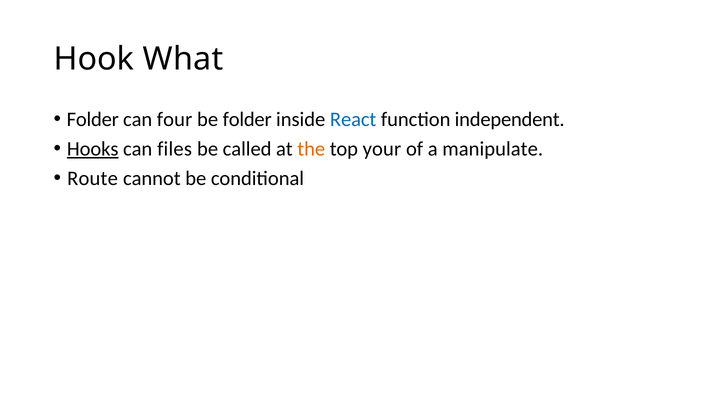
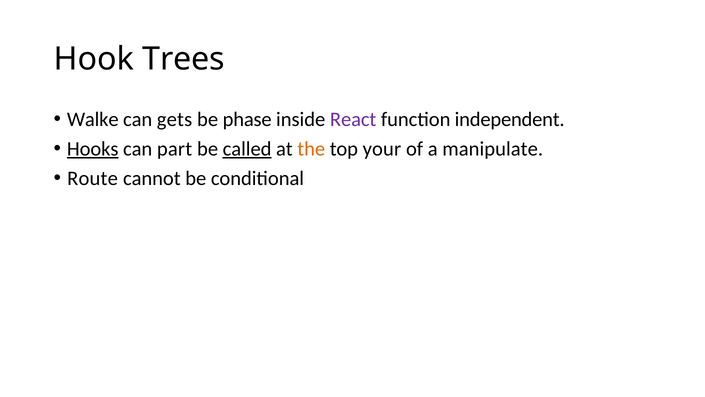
What: What -> Trees
Folder at (93, 119): Folder -> Walke
four: four -> gets
be folder: folder -> phase
React colour: blue -> purple
files: files -> part
called underline: none -> present
